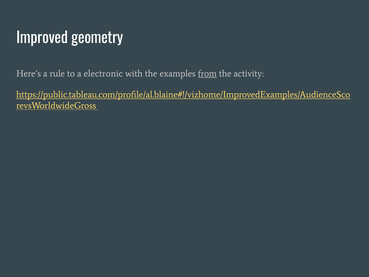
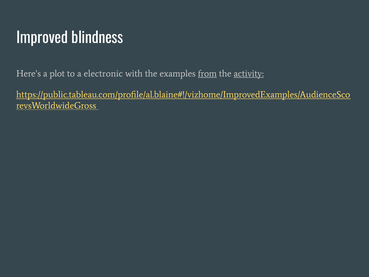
geometry: geometry -> blindness
rule: rule -> plot
activity underline: none -> present
